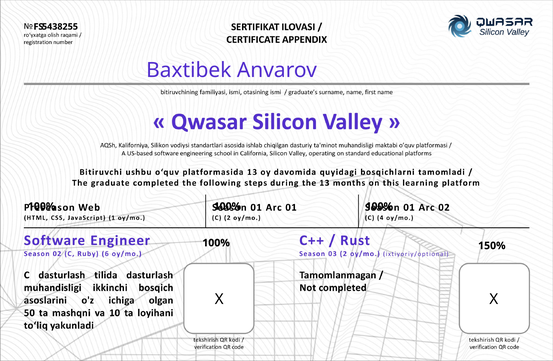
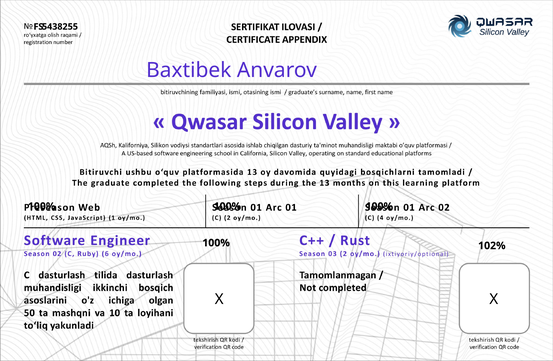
150%: 150% -> 102%
